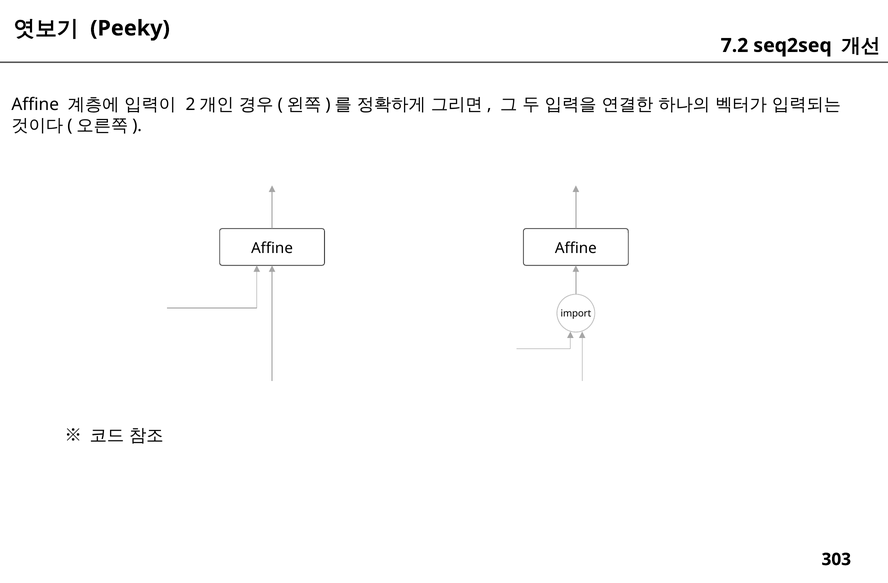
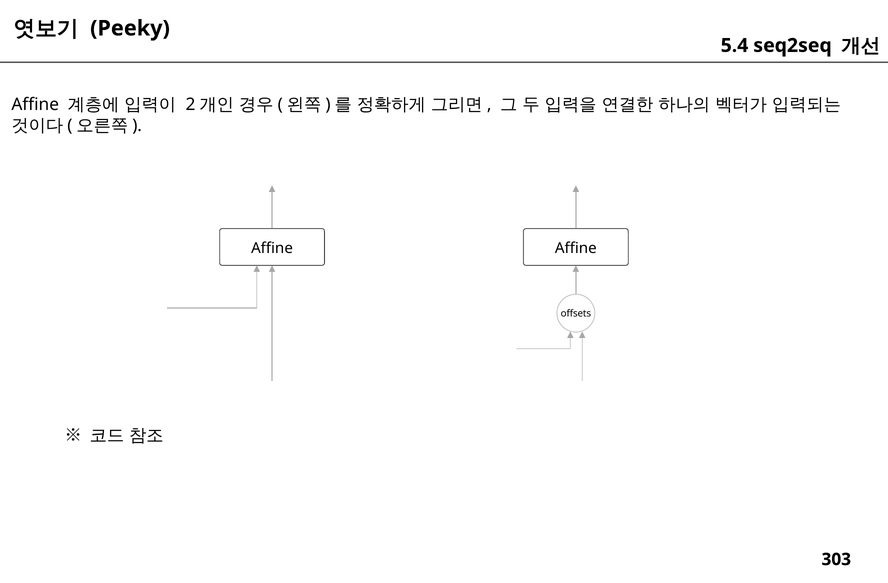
7.2: 7.2 -> 5.4
import: import -> offsets
